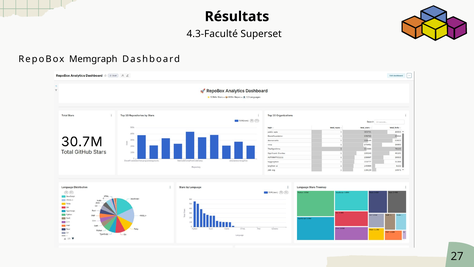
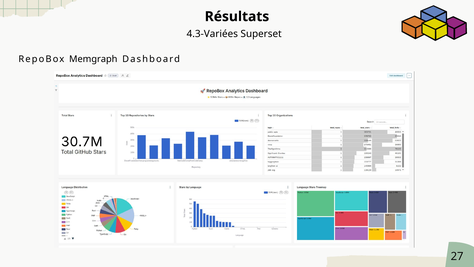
4.3-Faculté: 4.3-Faculté -> 4.3-Variées
